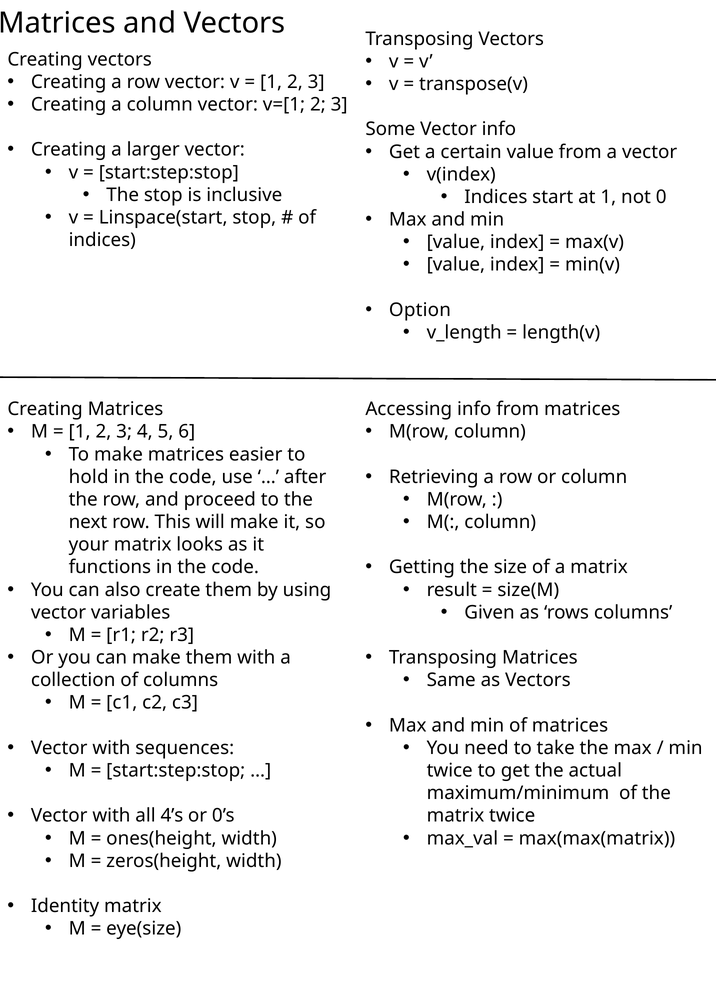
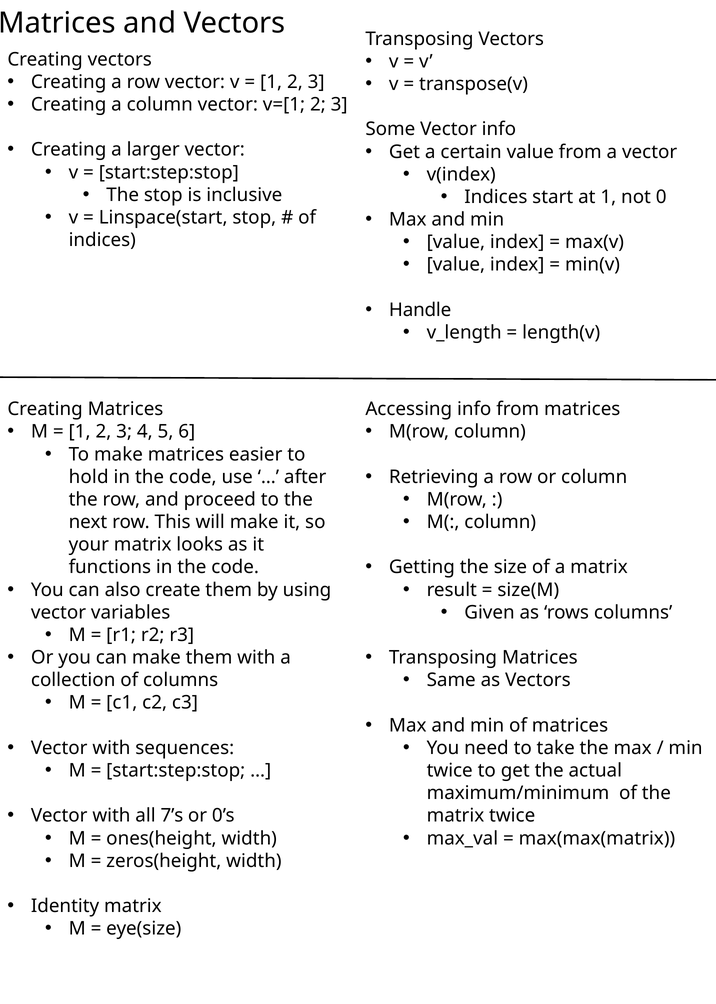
Option: Option -> Handle
4’s: 4’s -> 7’s
